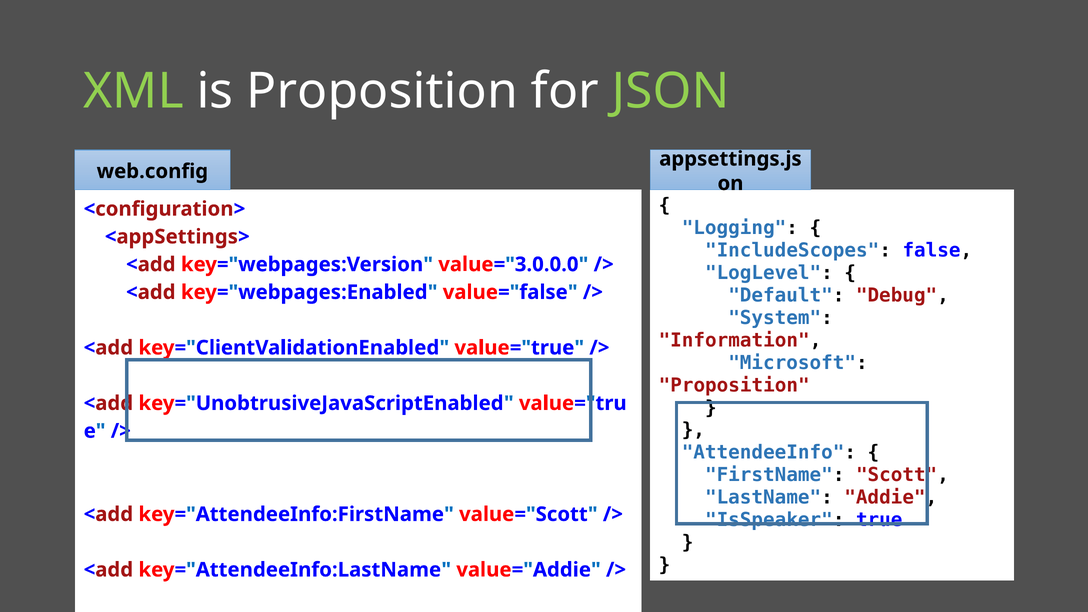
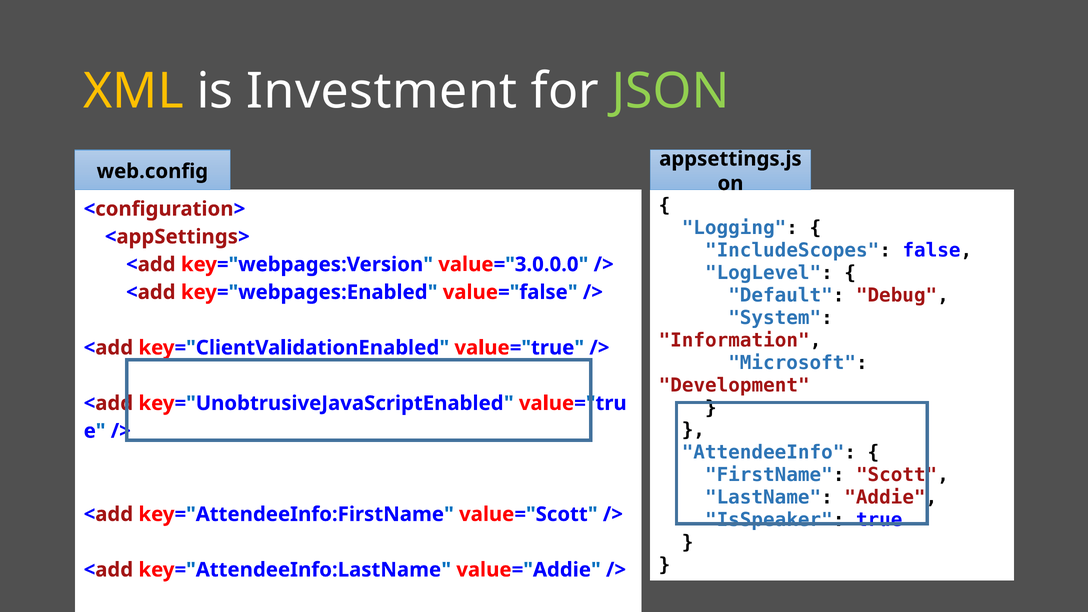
XML colour: light green -> yellow
is Proposition: Proposition -> Investment
Proposition at (734, 385): Proposition -> Development
